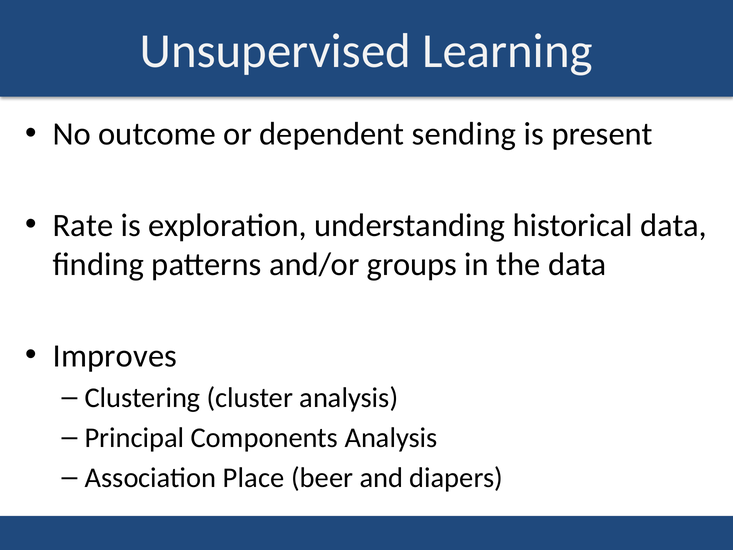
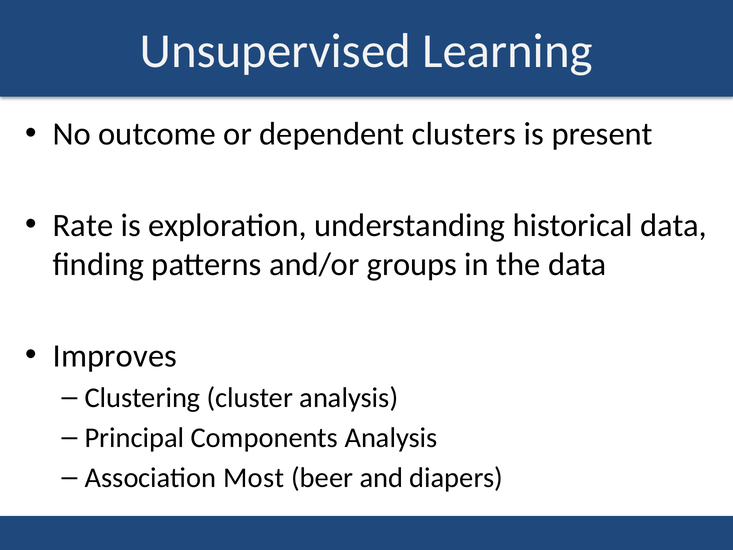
sending: sending -> clusters
Place: Place -> Most
